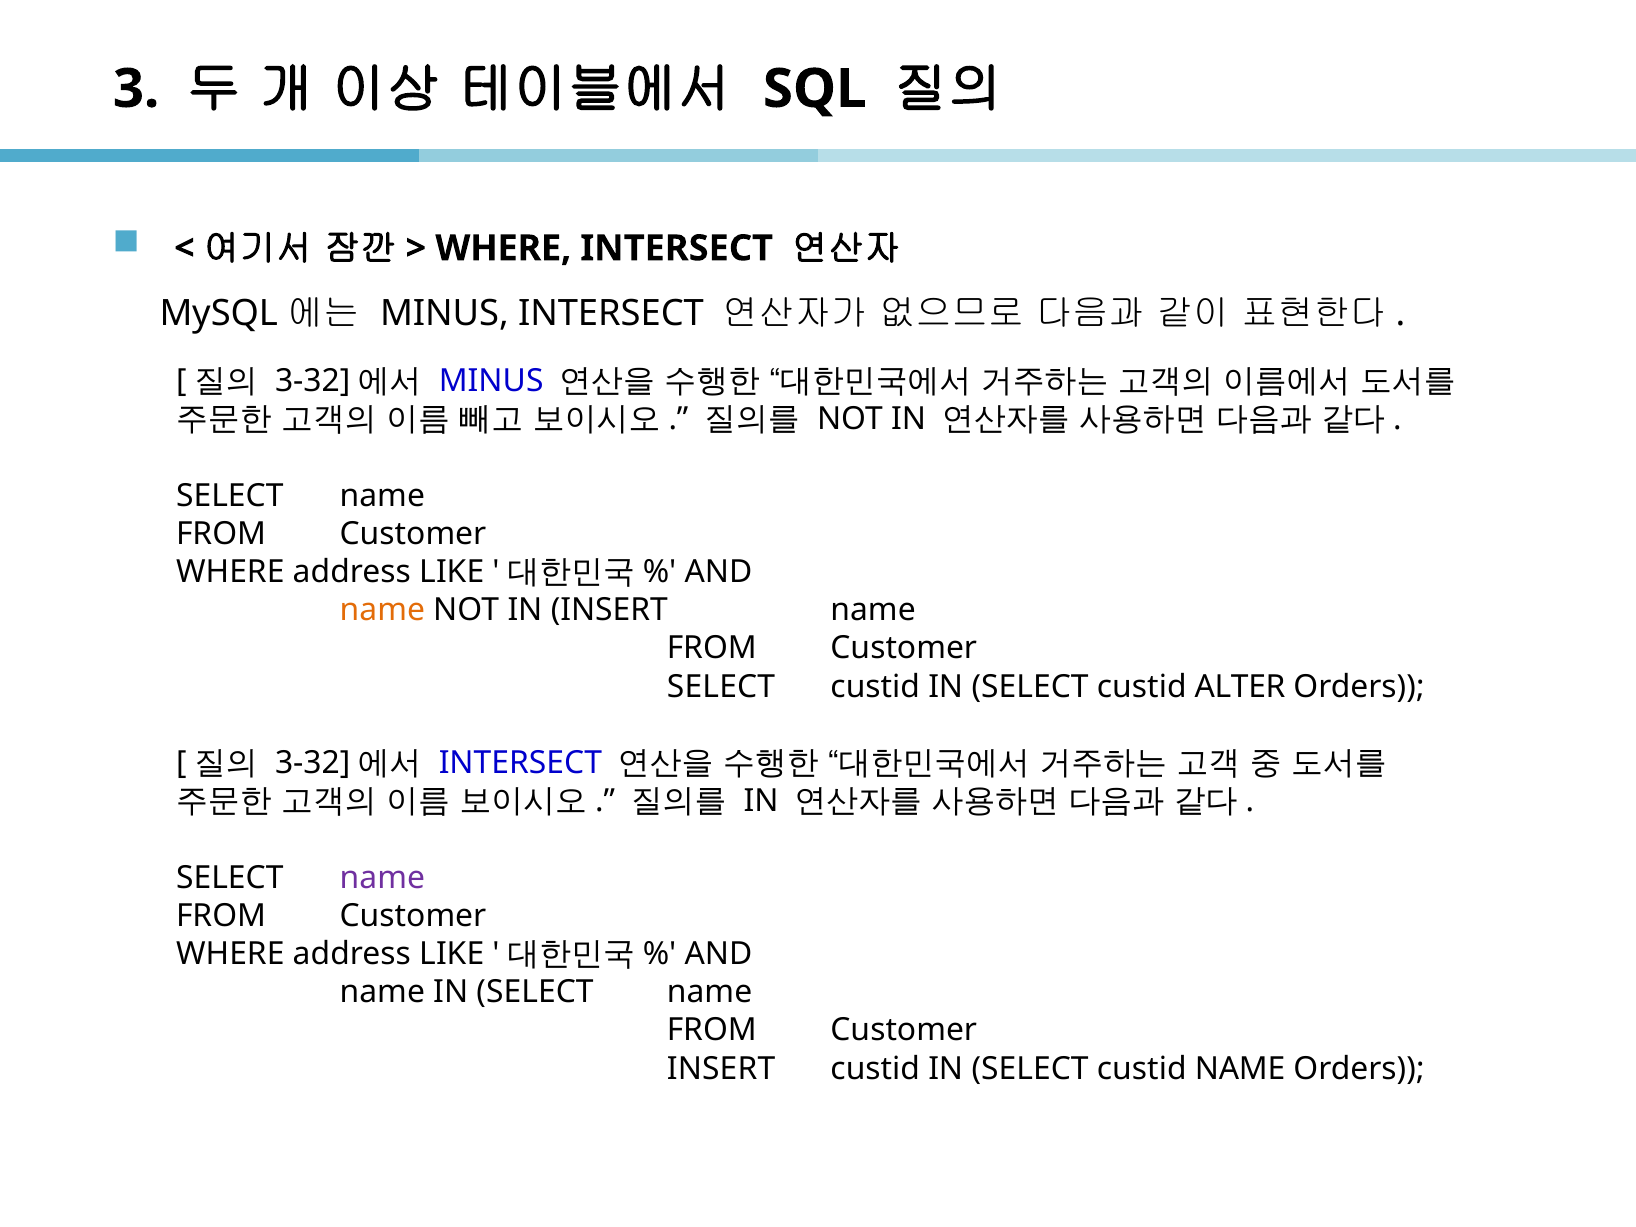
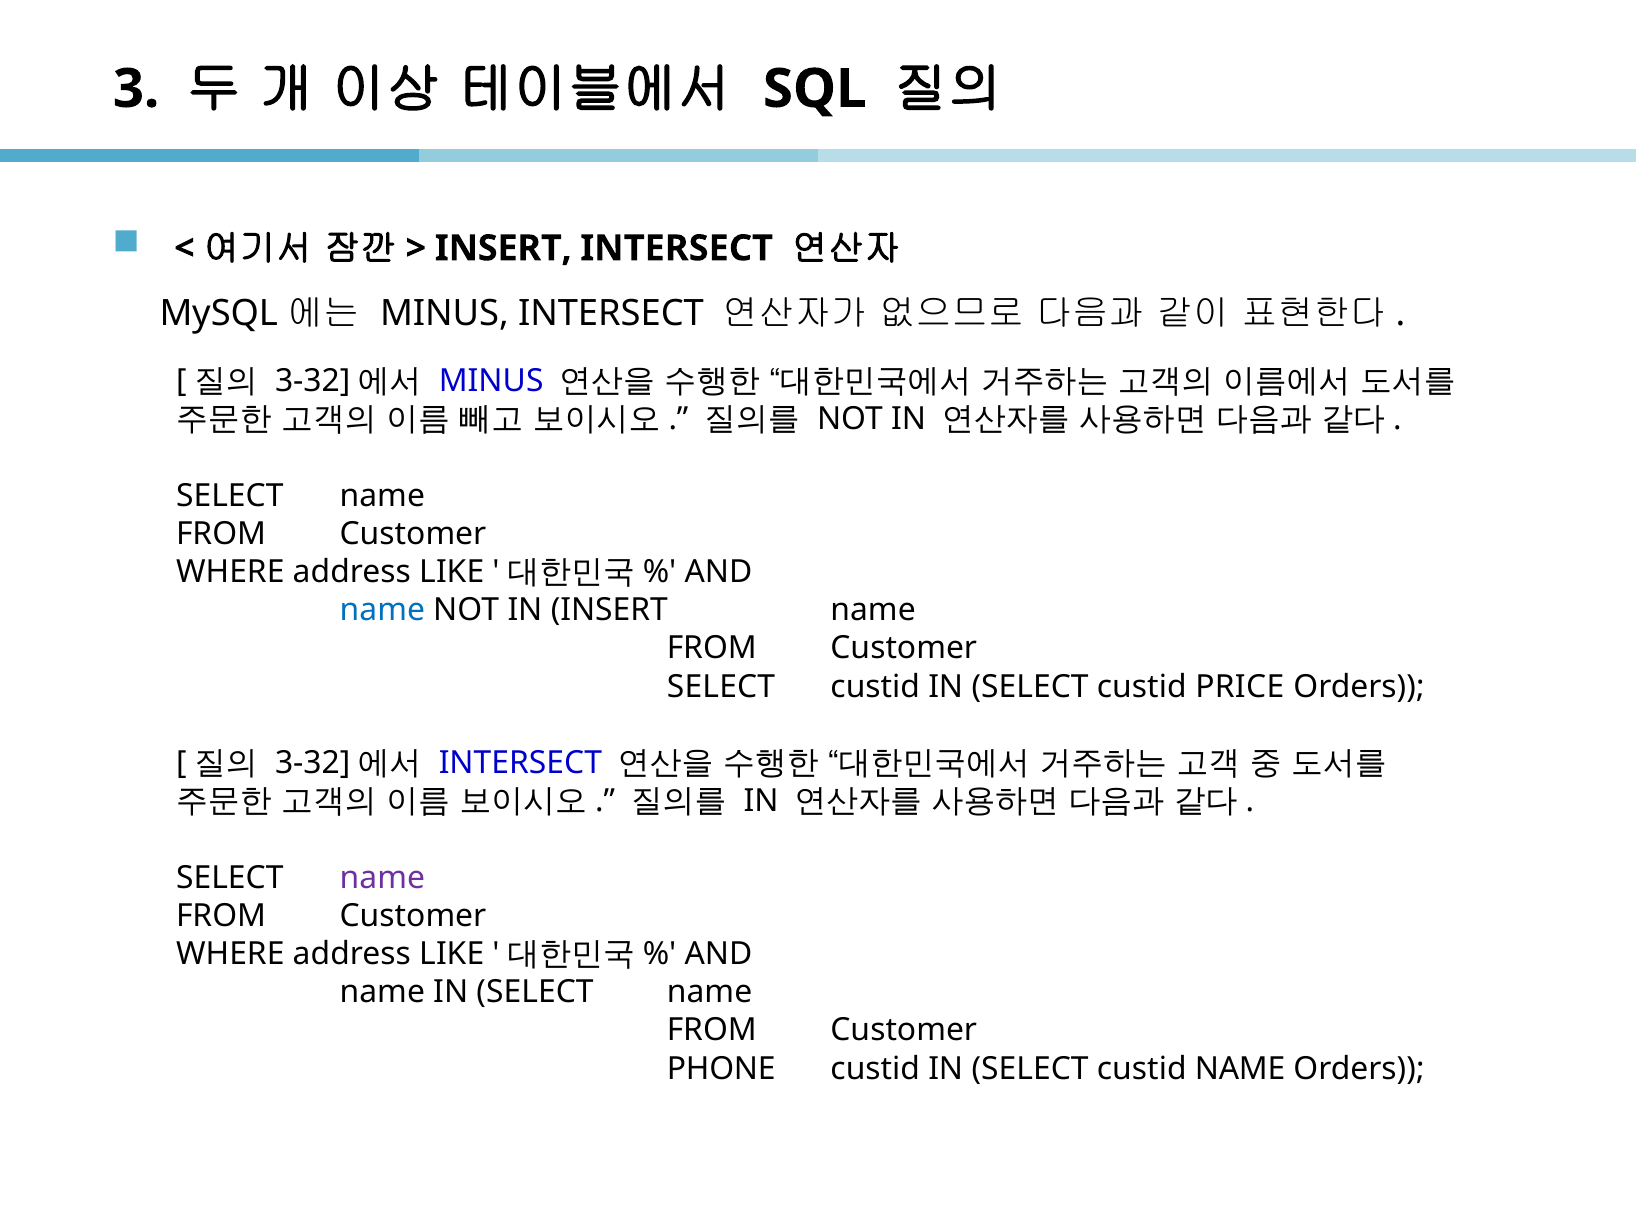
WHERE at (503, 248): WHERE -> INSERT
name at (382, 610) colour: orange -> blue
ALTER: ALTER -> PRICE
INSERT at (721, 1069): INSERT -> PHONE
